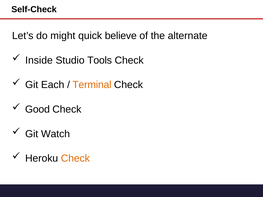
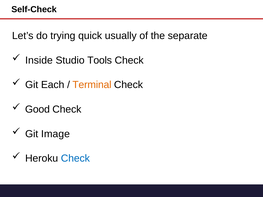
might: might -> trying
believe: believe -> usually
alternate: alternate -> separate
Watch: Watch -> Image
Check at (75, 159) colour: orange -> blue
